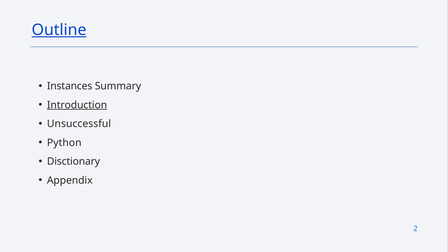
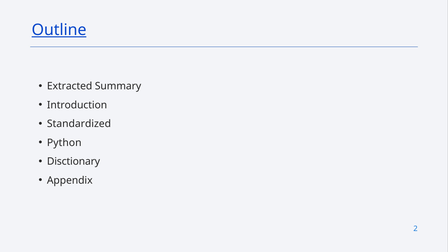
Instances: Instances -> Extracted
Introduction underline: present -> none
Unsuccessful: Unsuccessful -> Standardized
